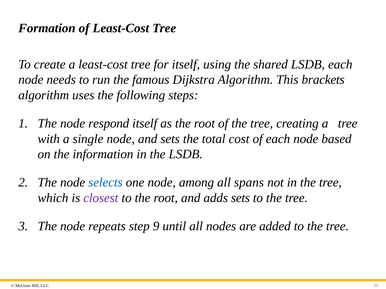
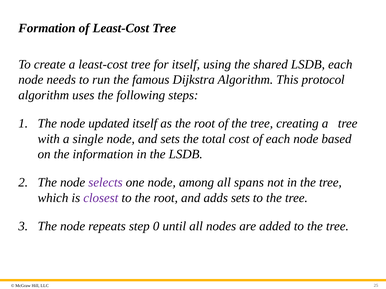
brackets: brackets -> protocol
respond: respond -> updated
selects colour: blue -> purple
9: 9 -> 0
